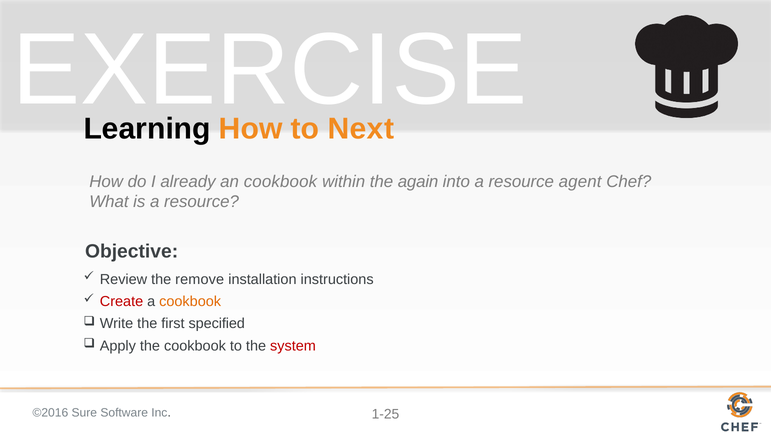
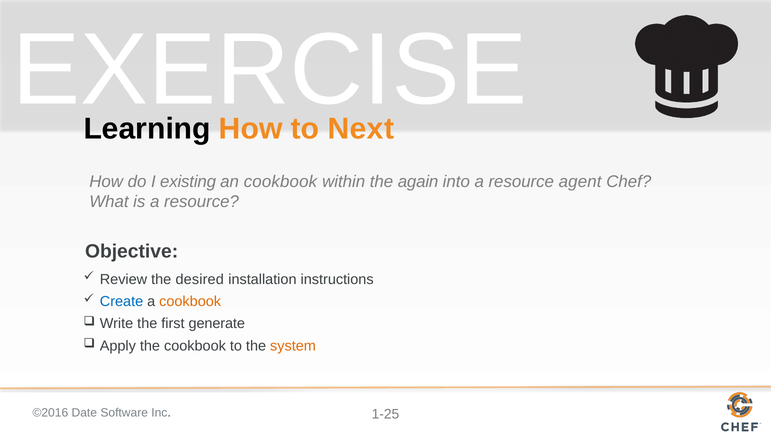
already: already -> existing
remove: remove -> desired
Create colour: red -> blue
specified: specified -> generate
system colour: red -> orange
Sure: Sure -> Date
